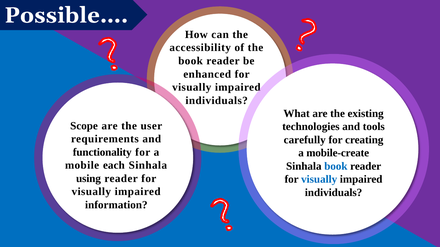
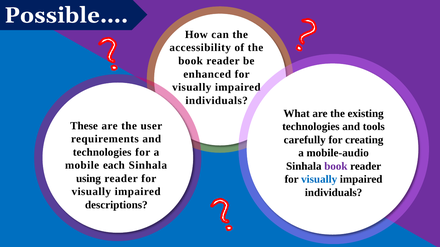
Scope: Scope -> These
functionality at (102, 152): functionality -> technologies
mobile-create: mobile-create -> mobile-audio
book at (336, 166) colour: blue -> purple
information: information -> descriptions
